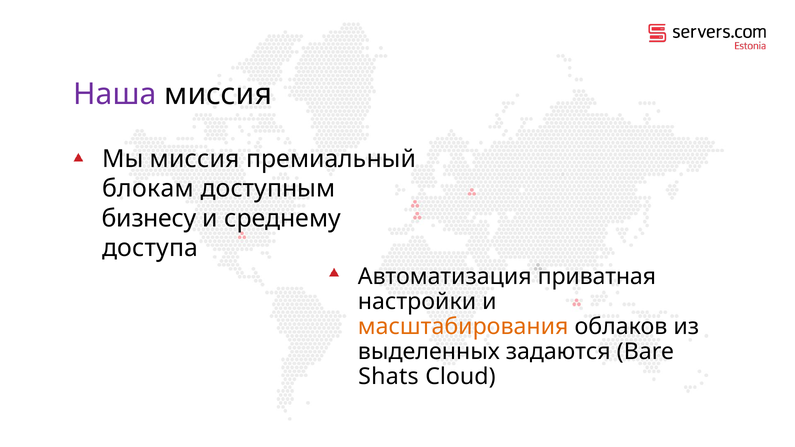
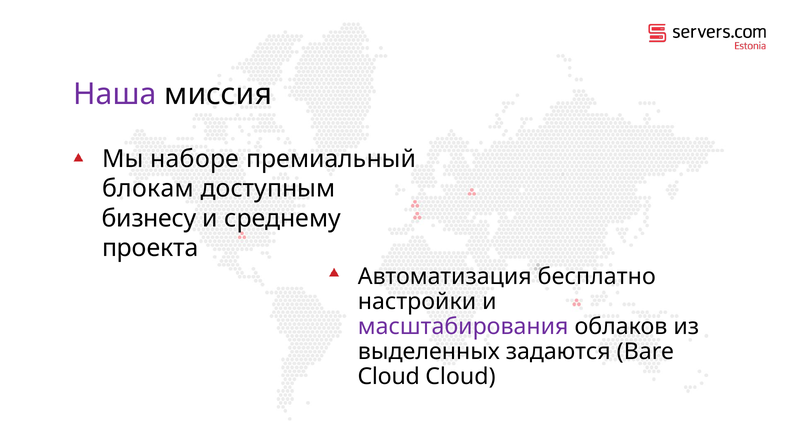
Мы миссия: миссия -> наборе
доступа: доступа -> проекта
приватная: приватная -> бесплатно
масштабирования colour: orange -> purple
Shats at (388, 377): Shats -> Cloud
